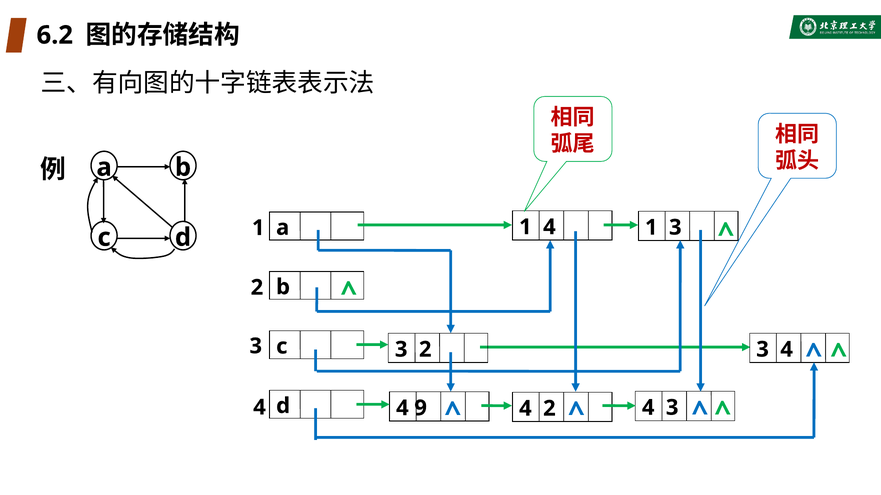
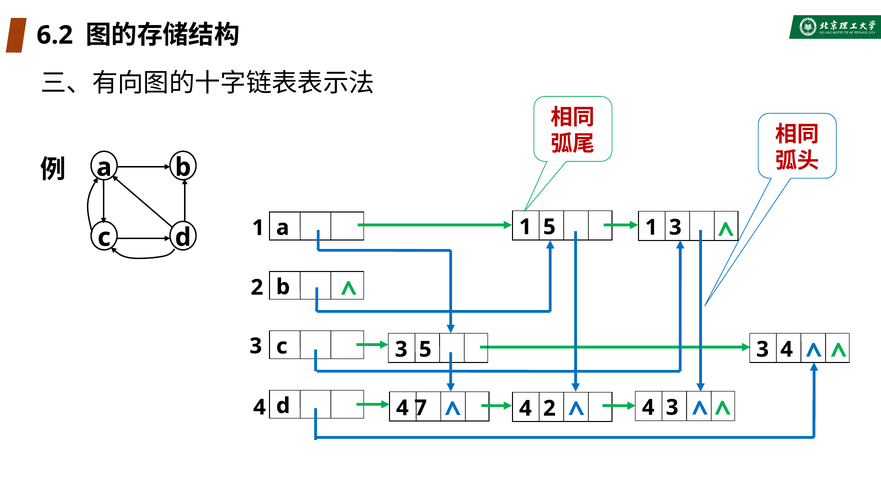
1 4: 4 -> 5
3 2: 2 -> 5
9: 9 -> 7
